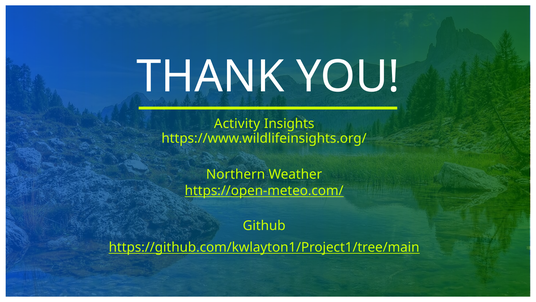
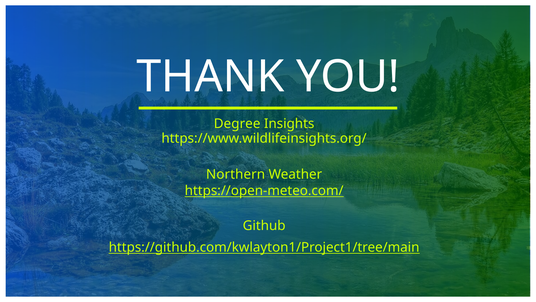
Activity: Activity -> Degree
